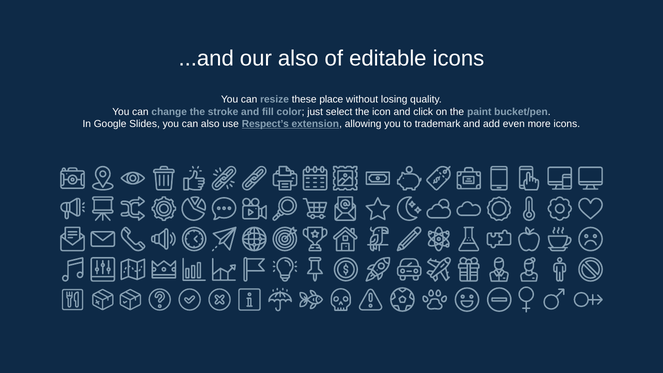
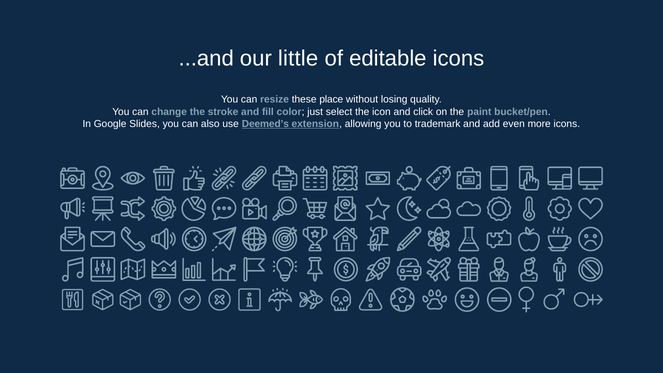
our also: also -> little
Respect’s: Respect’s -> Deemed’s
